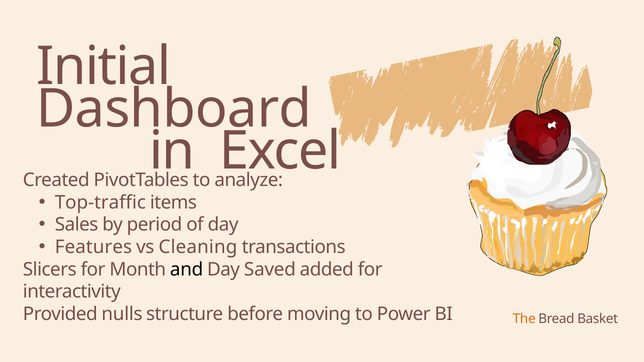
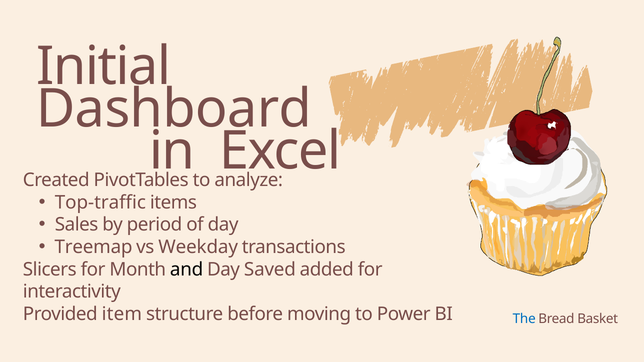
Features: Features -> Treemap
Cleaning: Cleaning -> Weekday
nulls: nulls -> item
The colour: orange -> blue
